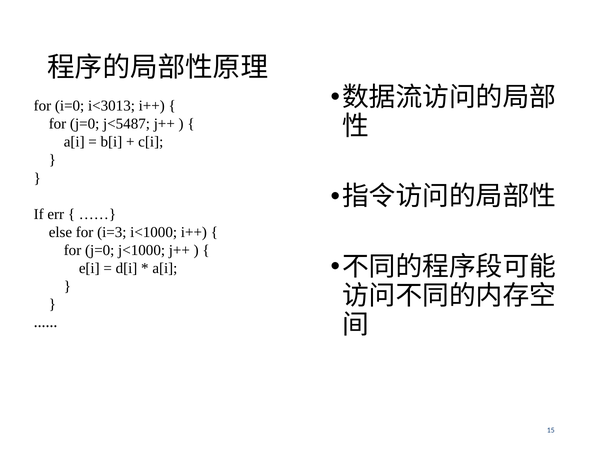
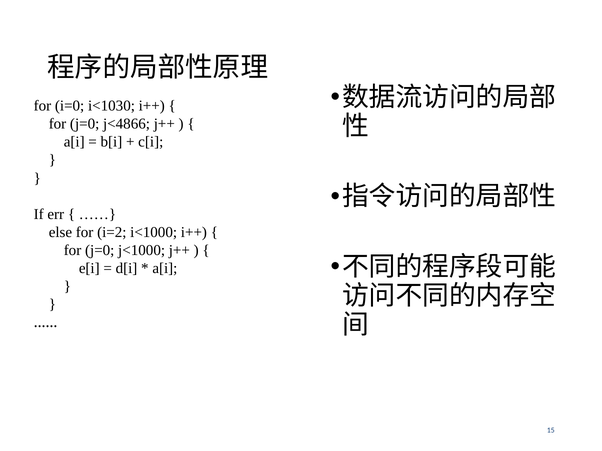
i<3013: i<3013 -> i<1030
j<5487: j<5487 -> j<4866
i=3: i=3 -> i=2
